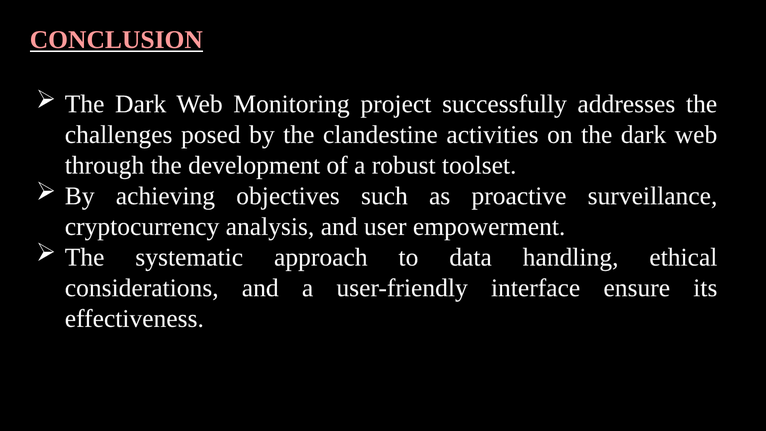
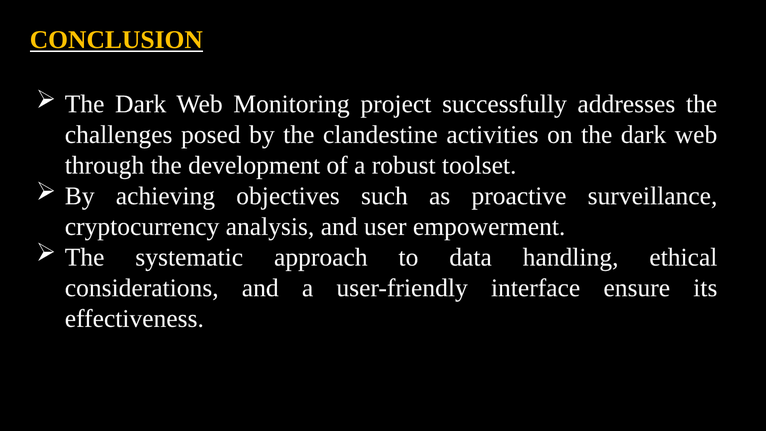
CONCLUSION colour: pink -> yellow
